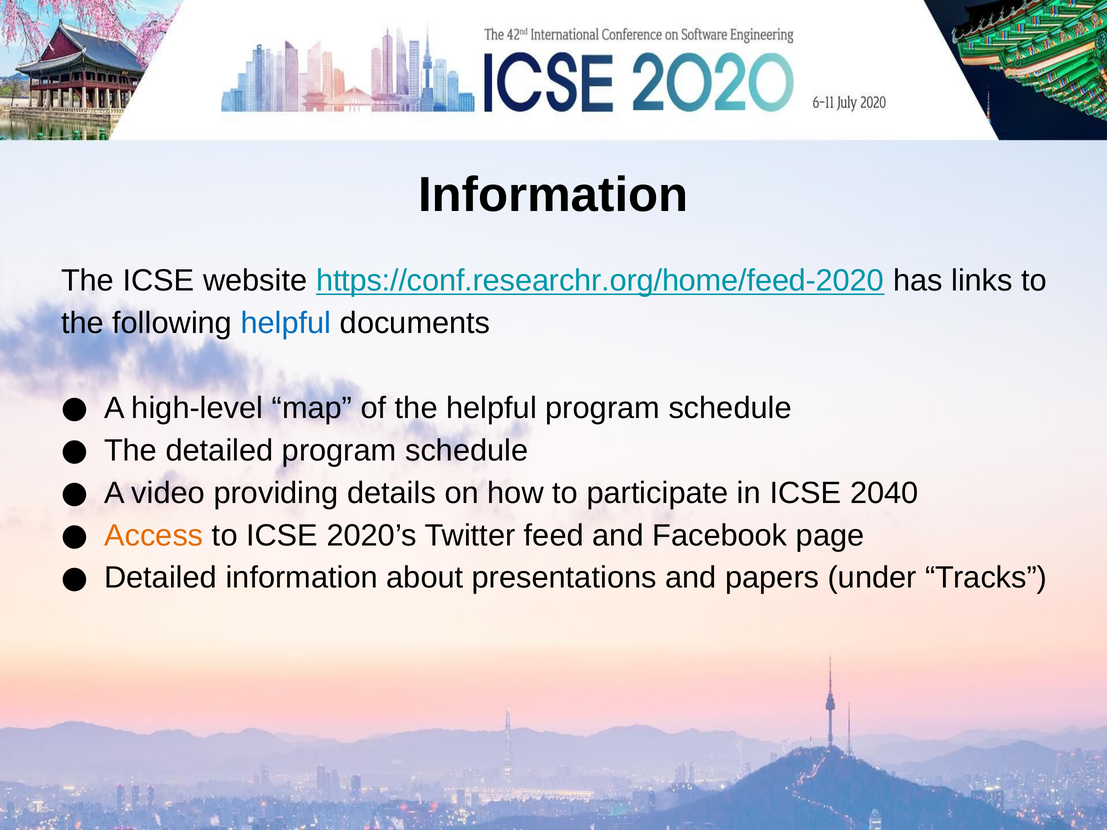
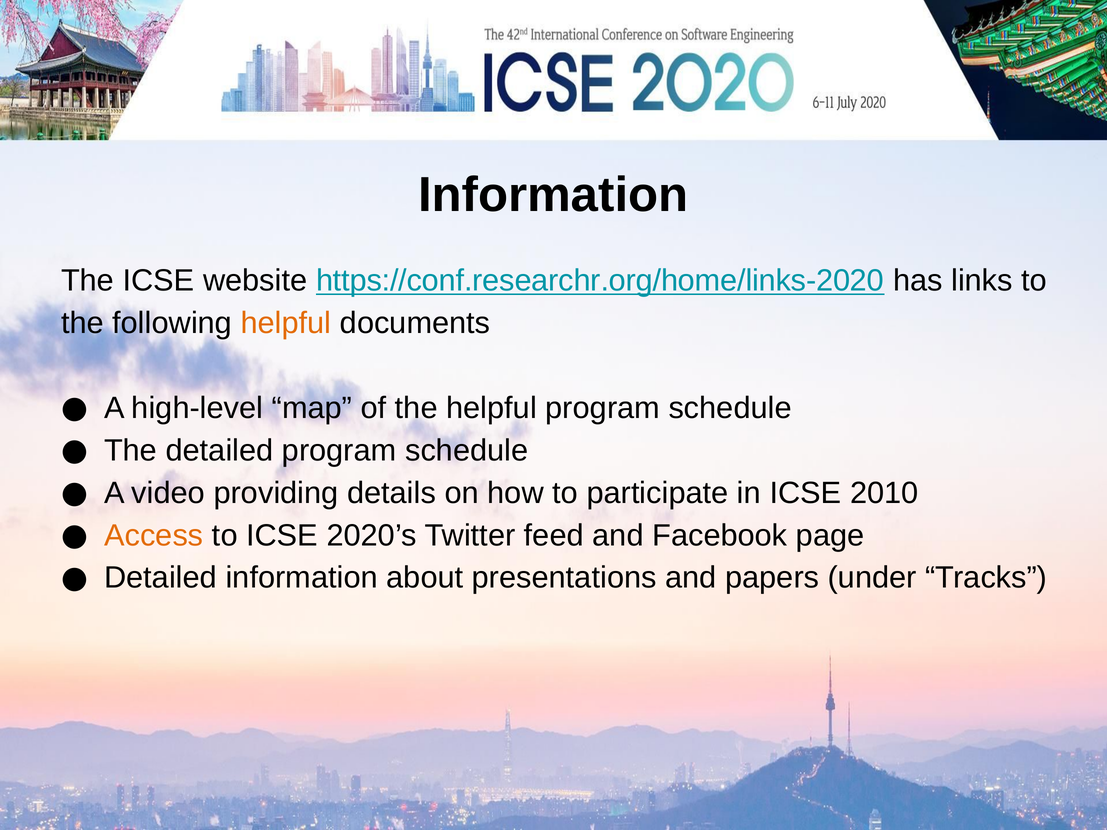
https://conf.researchr.org/home/feed-2020: https://conf.researchr.org/home/feed-2020 -> https://conf.researchr.org/home/links-2020
helpful at (286, 323) colour: blue -> orange
2040: 2040 -> 2010
